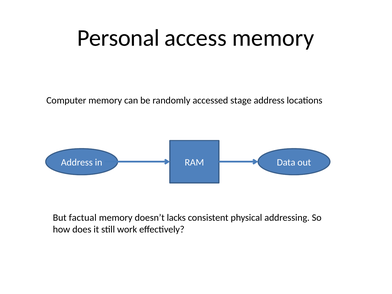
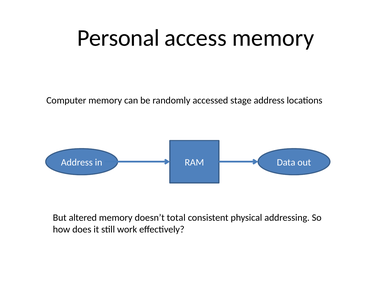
factual: factual -> altered
lacks: lacks -> total
